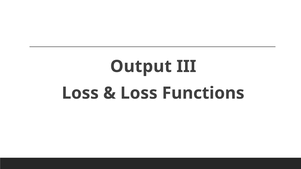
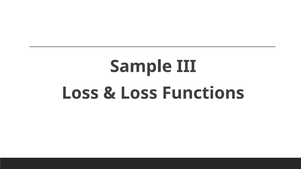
Output: Output -> Sample
